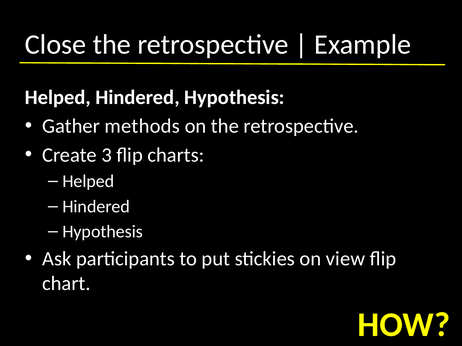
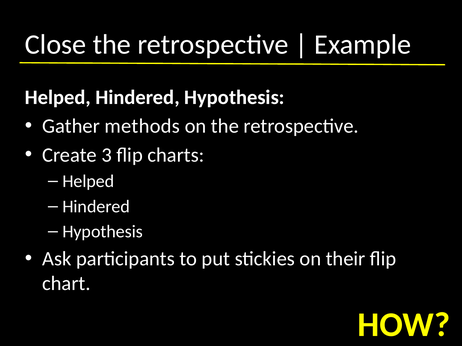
view: view -> their
